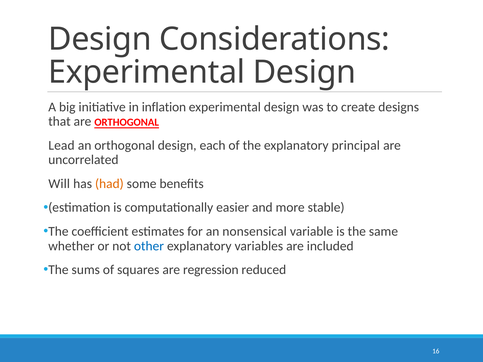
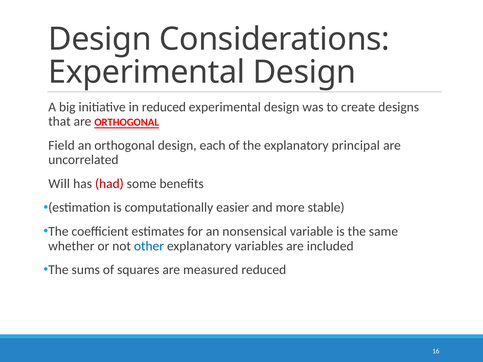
in inflation: inflation -> reduced
Lead: Lead -> Field
had colour: orange -> red
regression: regression -> measured
